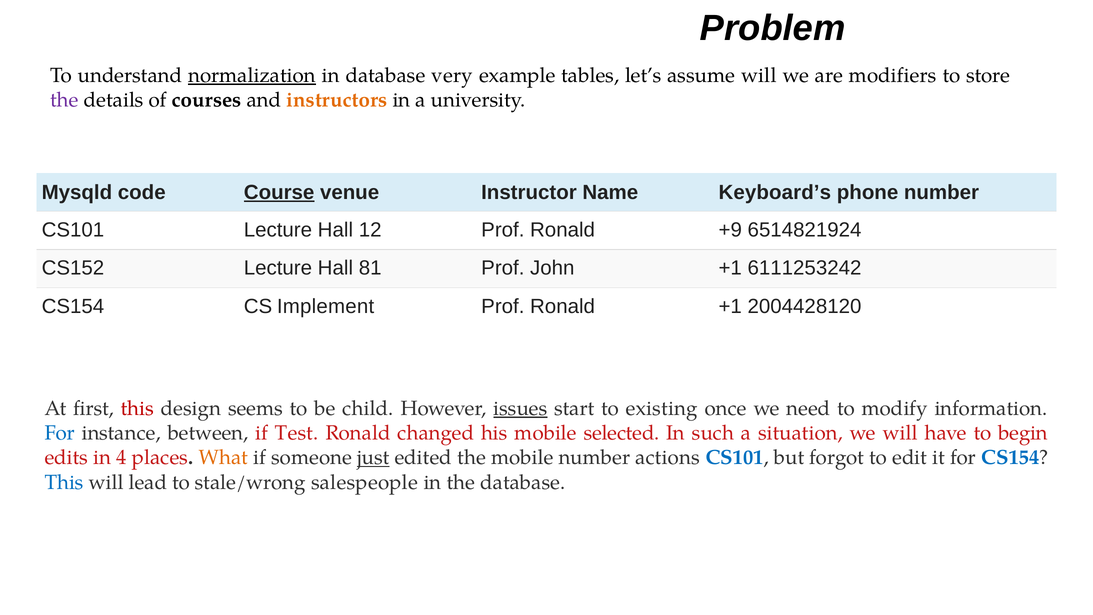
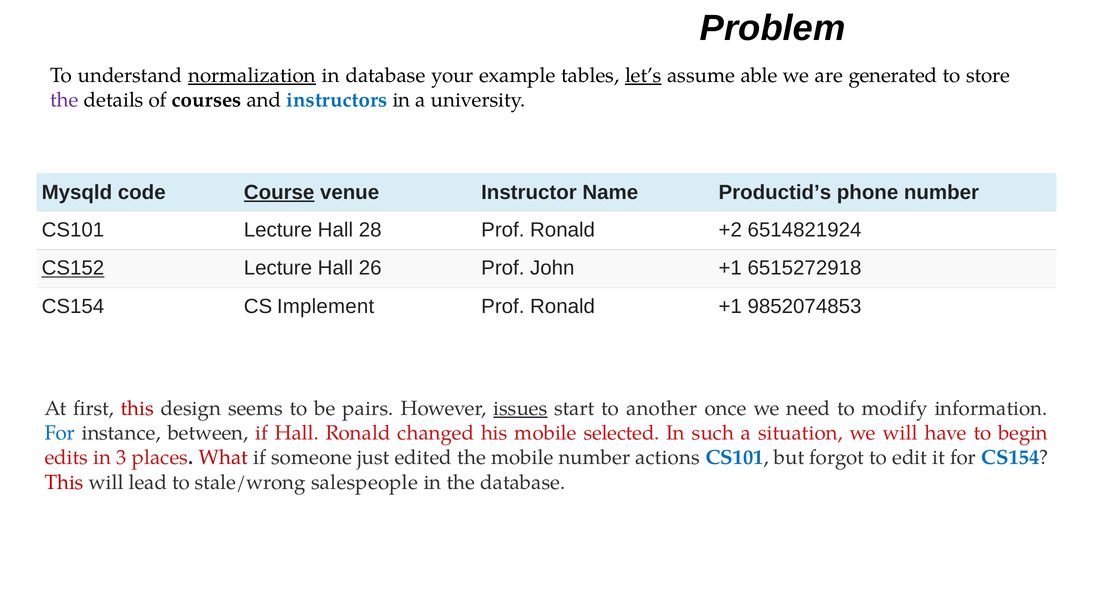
very: very -> your
let’s underline: none -> present
assume will: will -> able
modifiers: modifiers -> generated
instructors colour: orange -> blue
Keyboard’s: Keyboard’s -> Productid’s
12: 12 -> 28
+9: +9 -> +2
CS152 underline: none -> present
81: 81 -> 26
6111253242: 6111253242 -> 6515272918
2004428120: 2004428120 -> 9852074853
child: child -> pairs
existing: existing -> another
if Test: Test -> Hall
4: 4 -> 3
What colour: orange -> red
just underline: present -> none
This at (64, 482) colour: blue -> red
